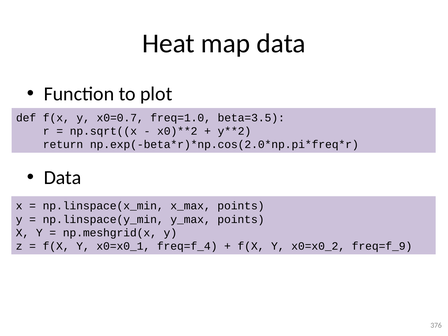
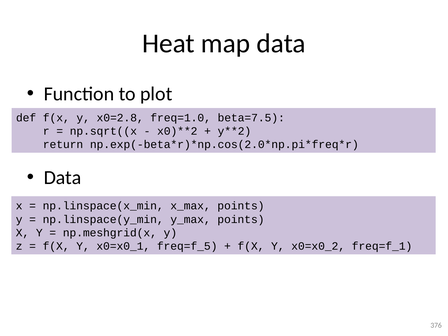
x0=0.7: x0=0.7 -> x0=2.8
beta=3.5: beta=3.5 -> beta=7.5
freq=f_4: freq=f_4 -> freq=f_5
freq=f_9: freq=f_9 -> freq=f_1
